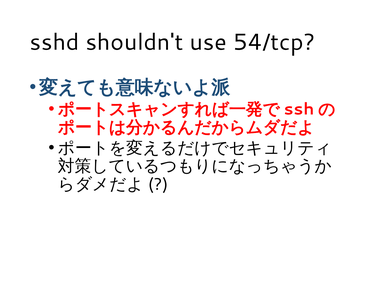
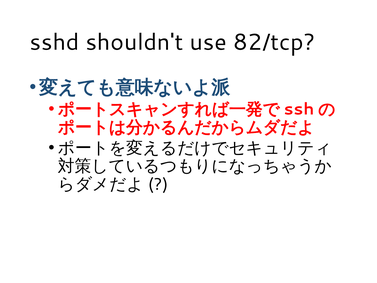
54/tcp: 54/tcp -> 82/tcp
